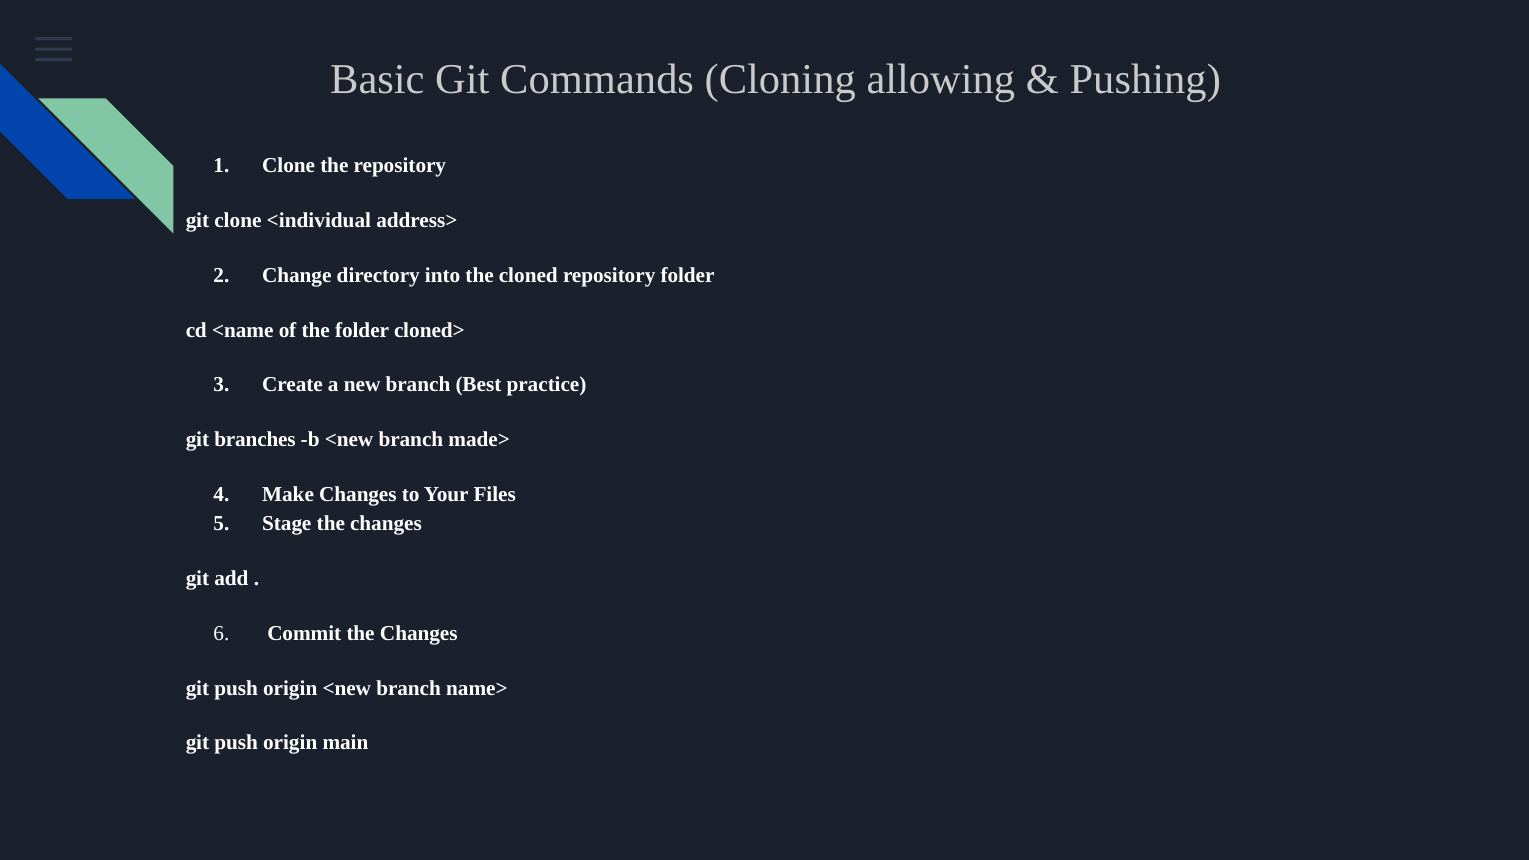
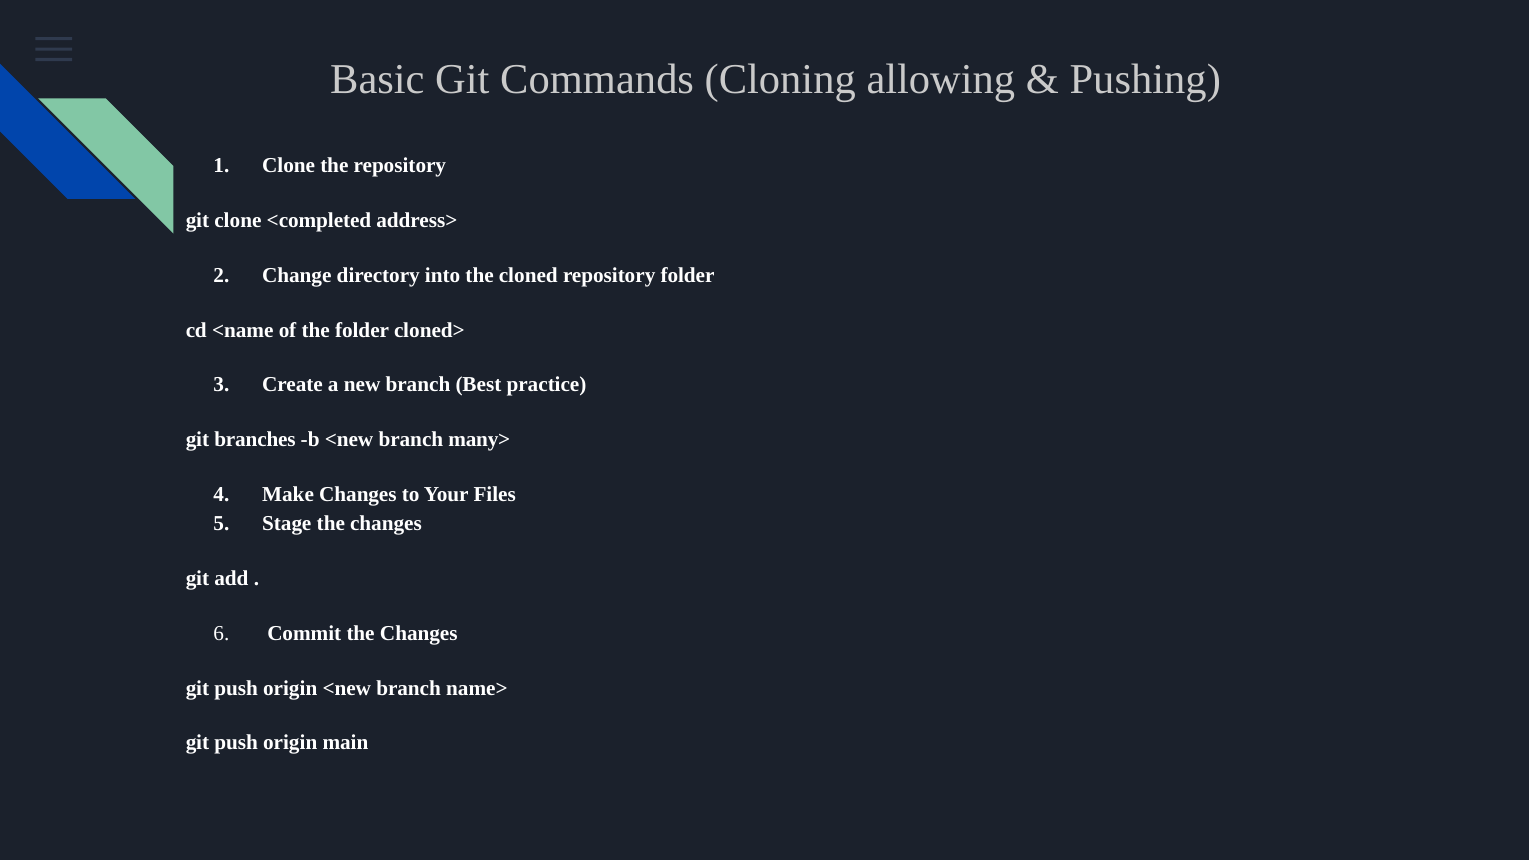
<individual: <individual -> <completed
made>: made> -> many>
